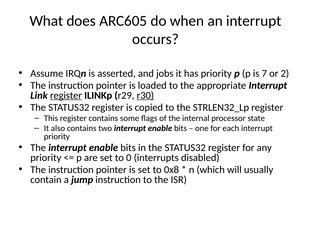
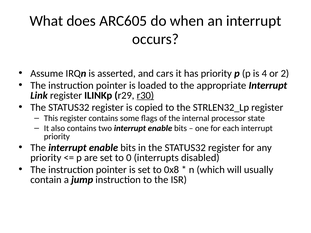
jobs: jobs -> cars
7: 7 -> 4
register at (66, 95) underline: present -> none
